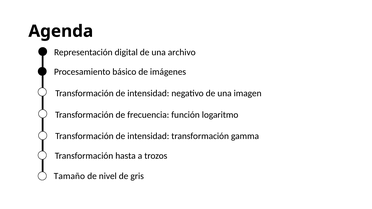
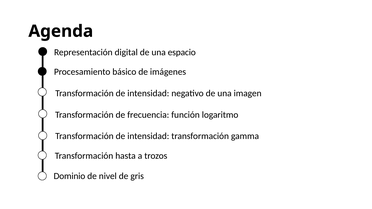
archivo: archivo -> espacio
Tamaño: Tamaño -> Dominio
